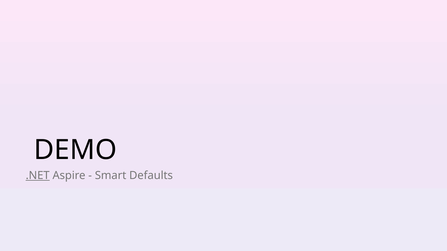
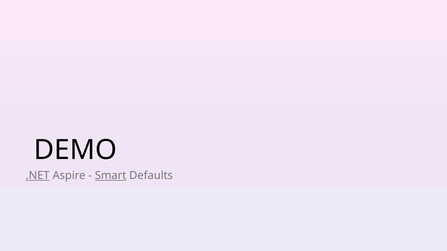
Smart underline: none -> present
